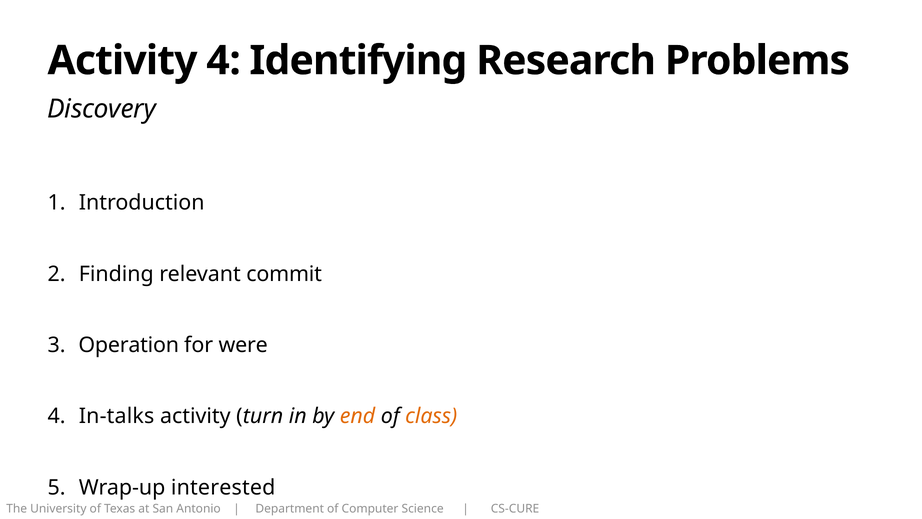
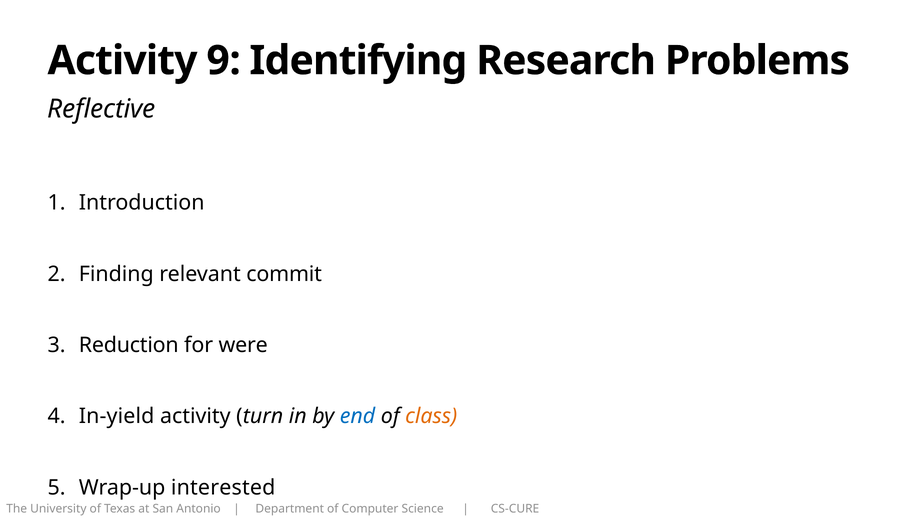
Activity 4: 4 -> 9
Discovery: Discovery -> Reflective
Operation: Operation -> Reduction
In-talks: In-talks -> In-yield
end colour: orange -> blue
